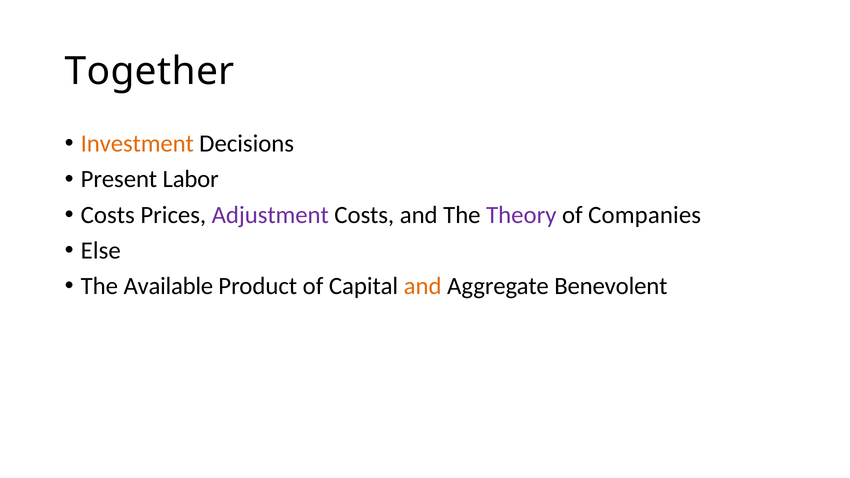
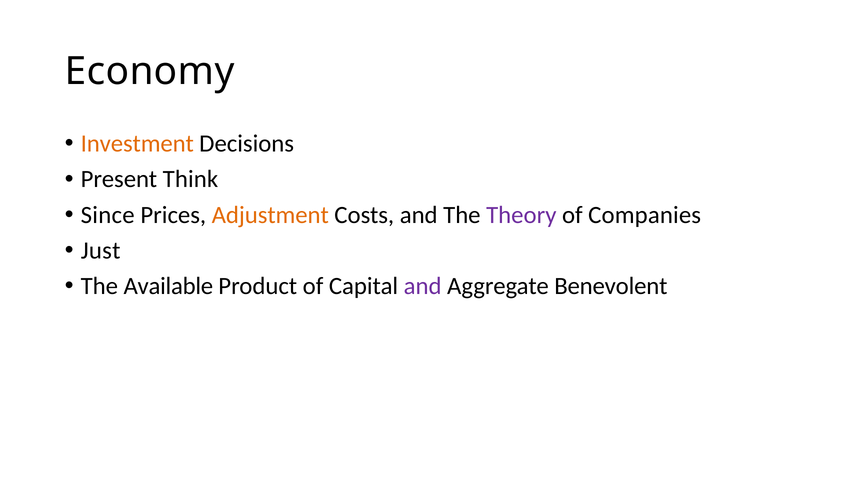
Together: Together -> Economy
Labor: Labor -> Think
Costs at (108, 215): Costs -> Since
Adjustment colour: purple -> orange
Else: Else -> Just
and at (423, 286) colour: orange -> purple
